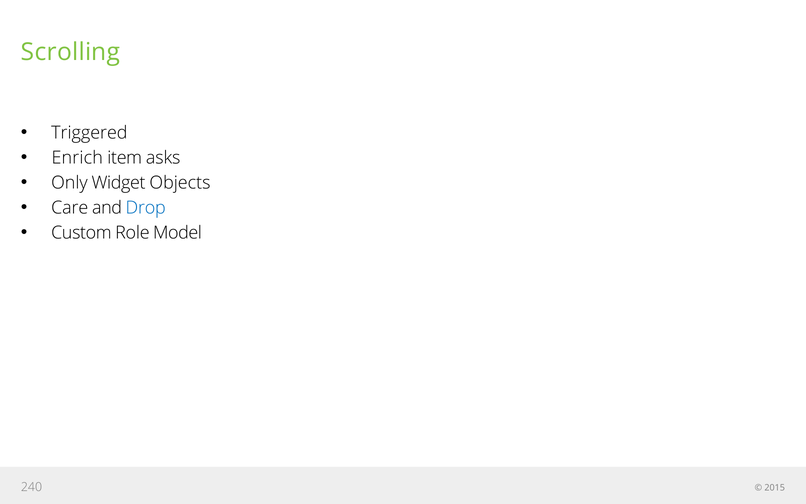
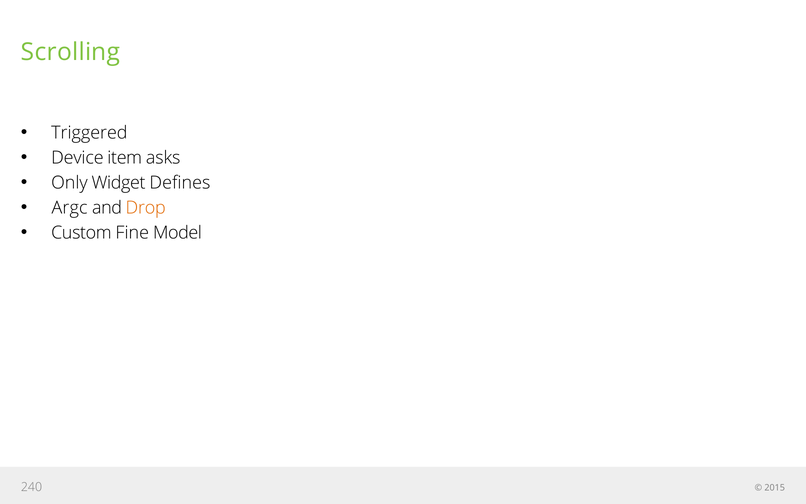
Enrich: Enrich -> Device
Objects: Objects -> Defines
Care: Care -> Argc
Drop colour: blue -> orange
Role: Role -> Fine
